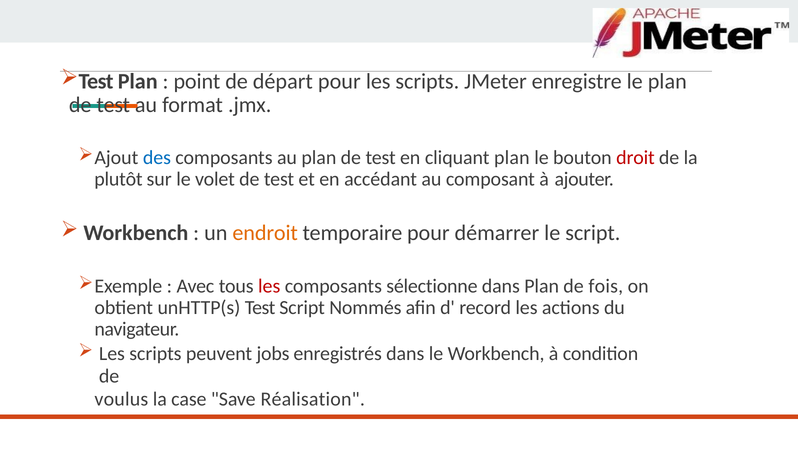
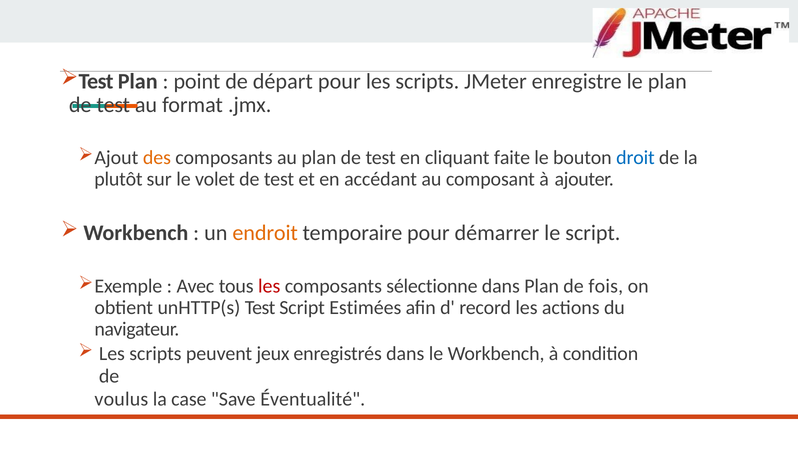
des colour: blue -> orange
cliquant plan: plan -> faite
droit colour: red -> blue
Nommés: Nommés -> Estimées
jobs: jobs -> jeux
Réalisation: Réalisation -> Éventualité
